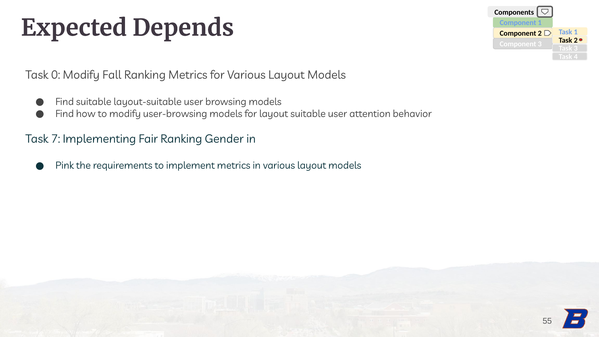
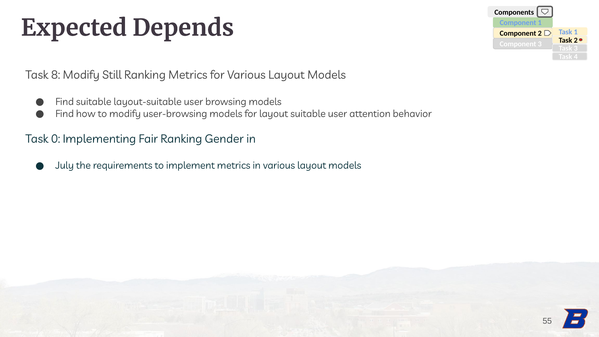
0: 0 -> 8
Fall: Fall -> Still
7: 7 -> 0
Pink: Pink -> July
